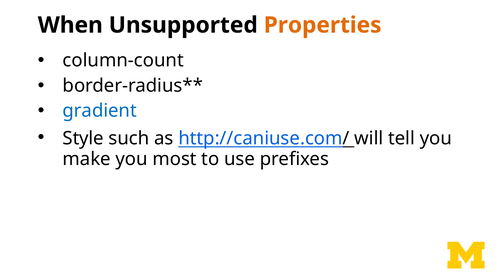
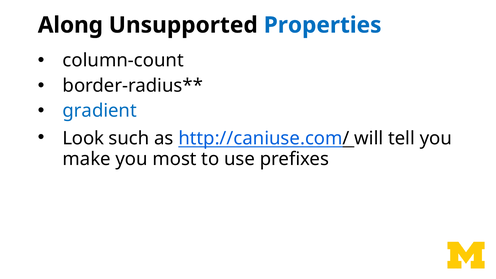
When: When -> Along
Properties colour: orange -> blue
Style: Style -> Look
